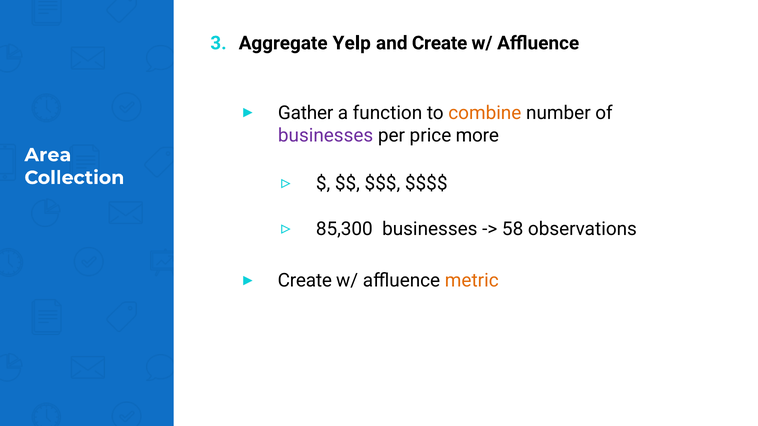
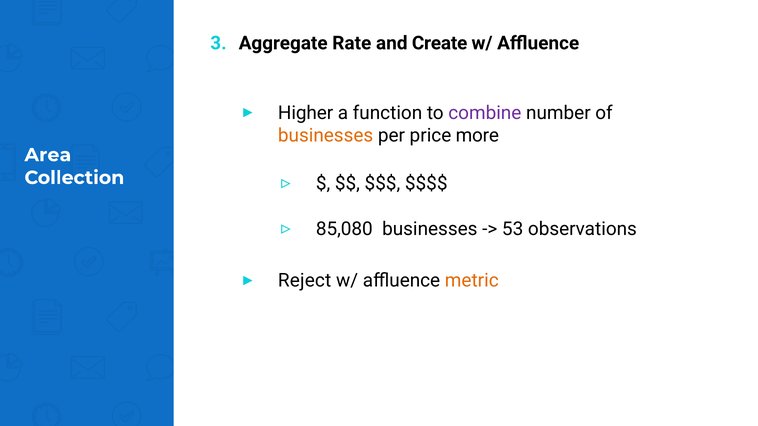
Yelp: Yelp -> Rate
Gather: Gather -> Higher
combine colour: orange -> purple
businesses at (326, 136) colour: purple -> orange
85,300: 85,300 -> 85,080
58: 58 -> 53
Create at (305, 281): Create -> Reject
